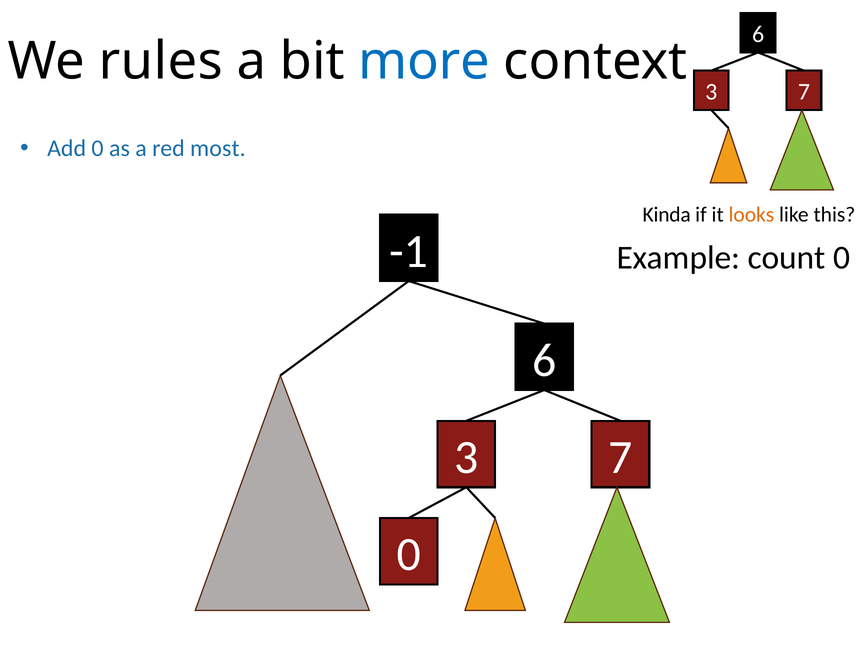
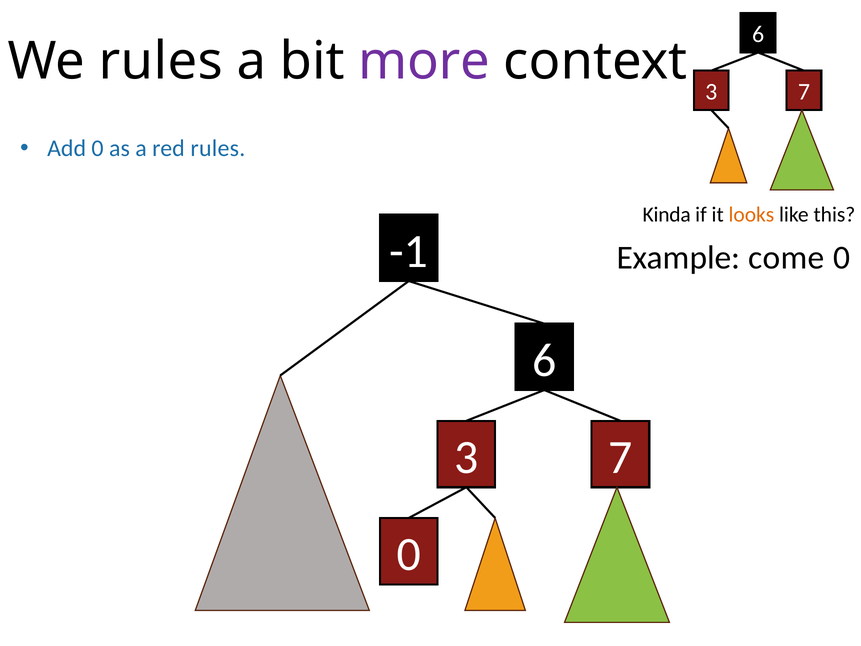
more colour: blue -> purple
red most: most -> rules
count: count -> come
